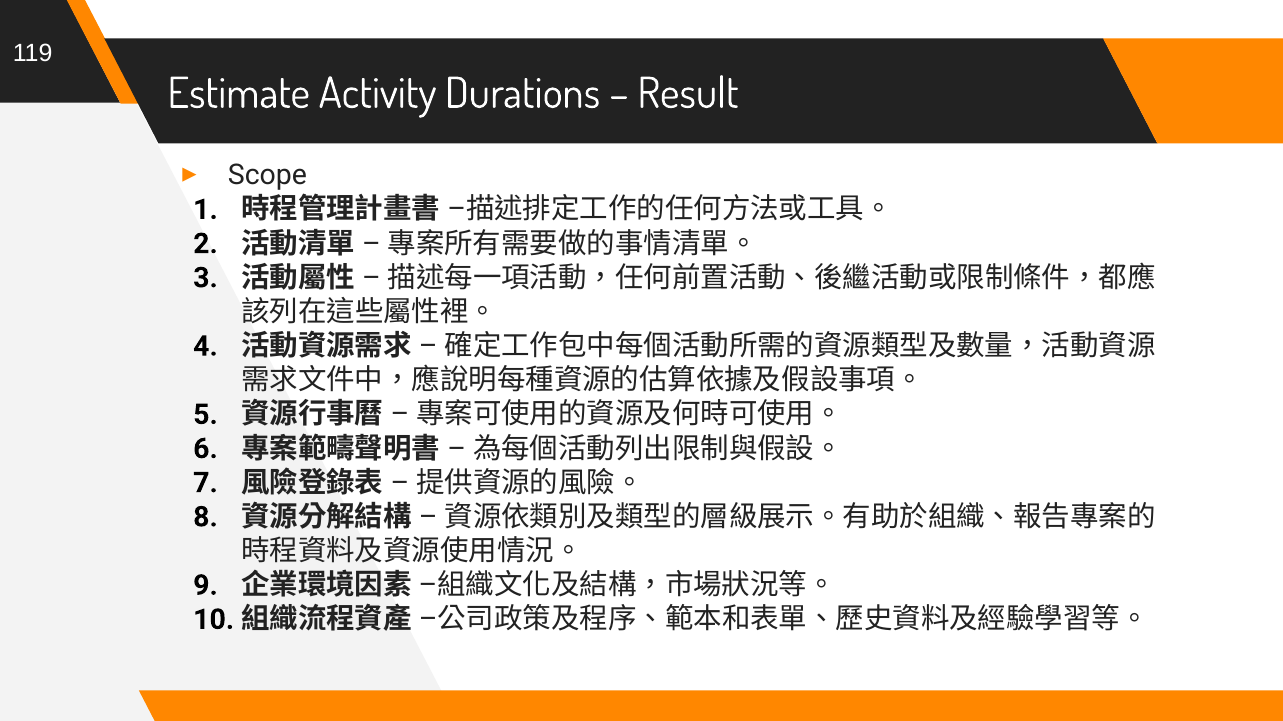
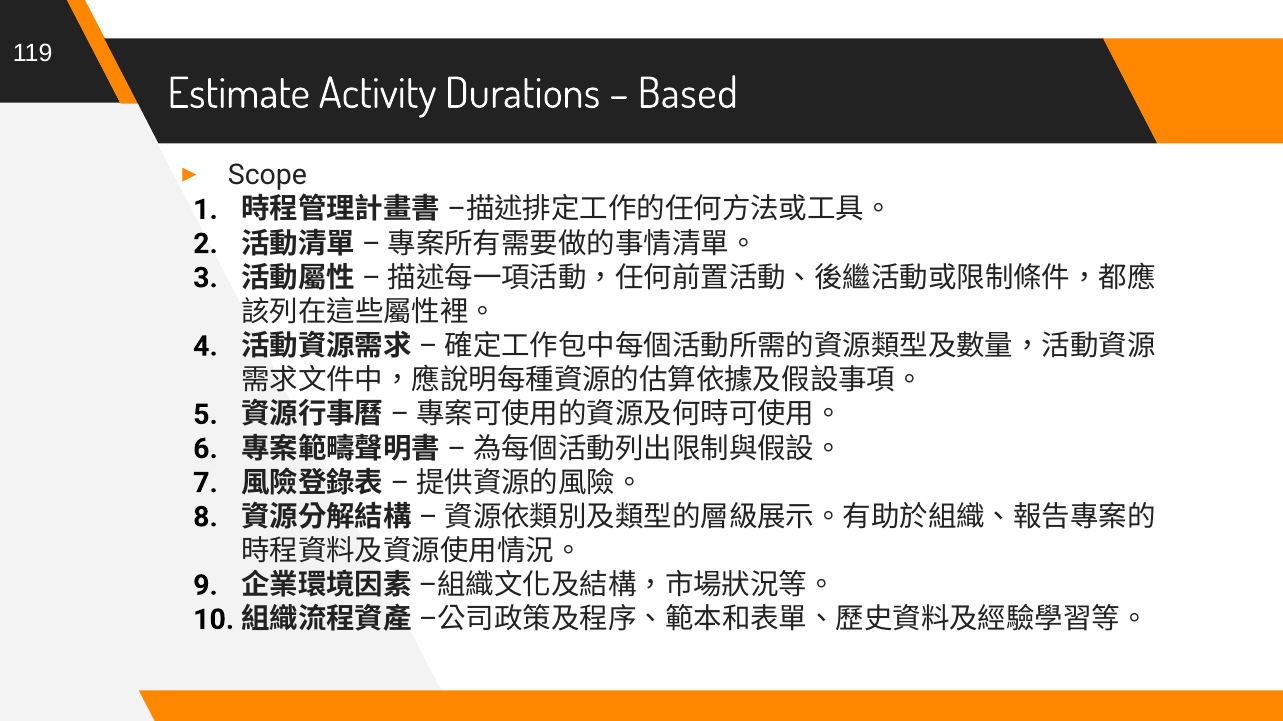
Result: Result -> Based
